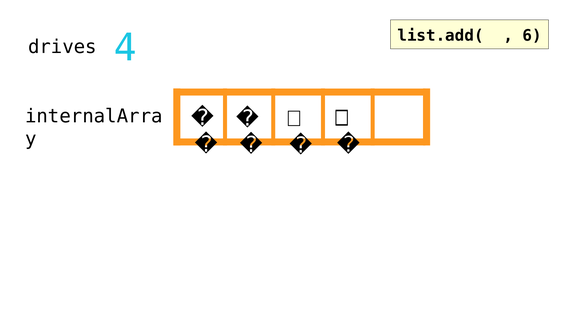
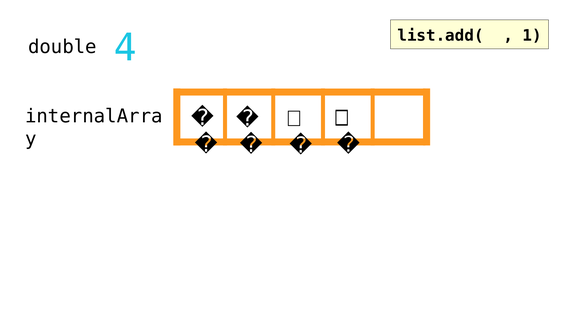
drives: drives -> double
6: 6 -> 1
